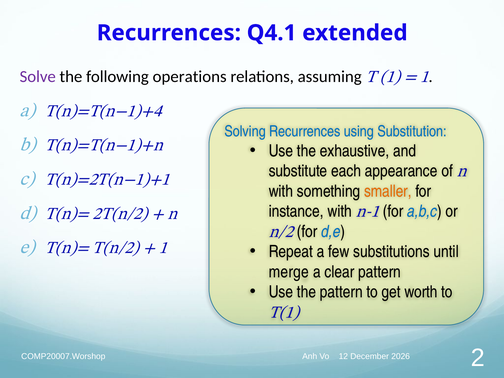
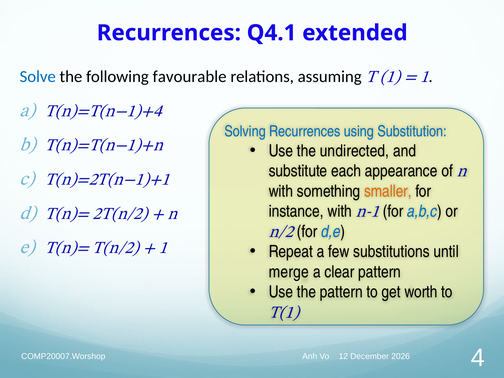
Solve colour: purple -> blue
operations: operations -> favourable
exhaustive: exhaustive -> undirected
2: 2 -> 4
